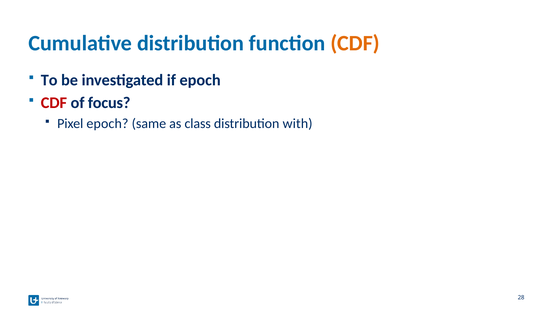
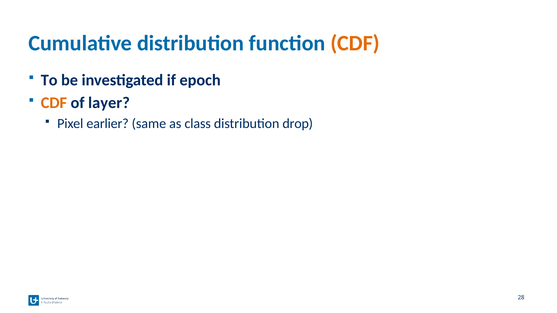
CDF at (54, 103) colour: red -> orange
focus: focus -> layer
Pixel epoch: epoch -> earlier
with: with -> drop
